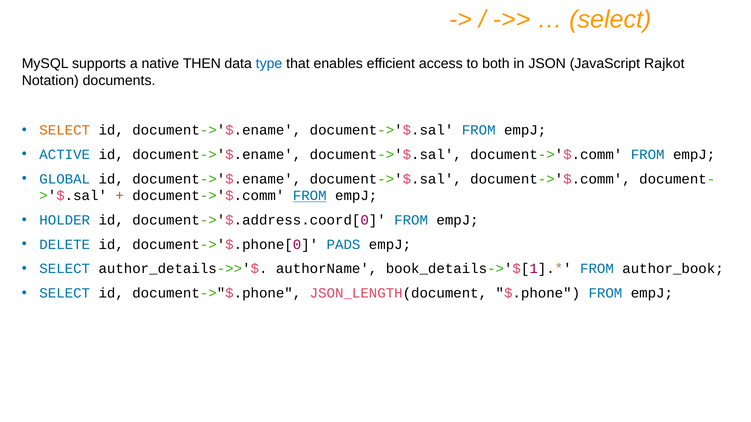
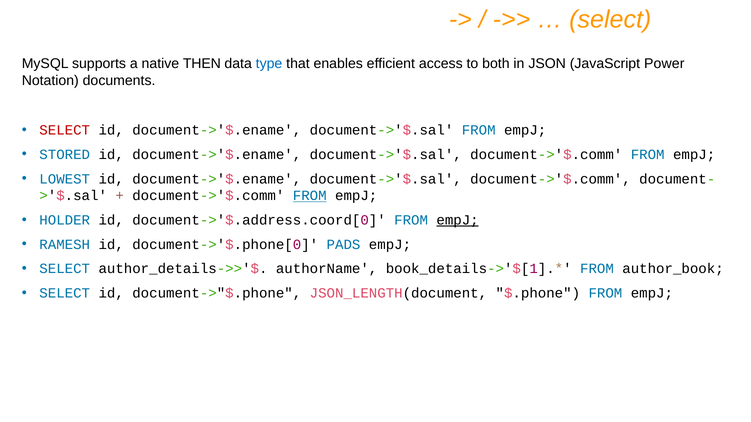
Rajkot: Rajkot -> Power
SELECT at (65, 130) colour: orange -> red
ACTIVE: ACTIVE -> STORED
GLOBAL: GLOBAL -> LOWEST
empJ at (458, 220) underline: none -> present
DELETE: DELETE -> RAMESH
